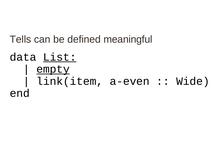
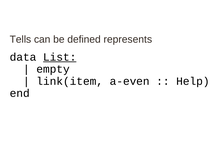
meaningful: meaningful -> represents
empty underline: present -> none
Wide: Wide -> Help
